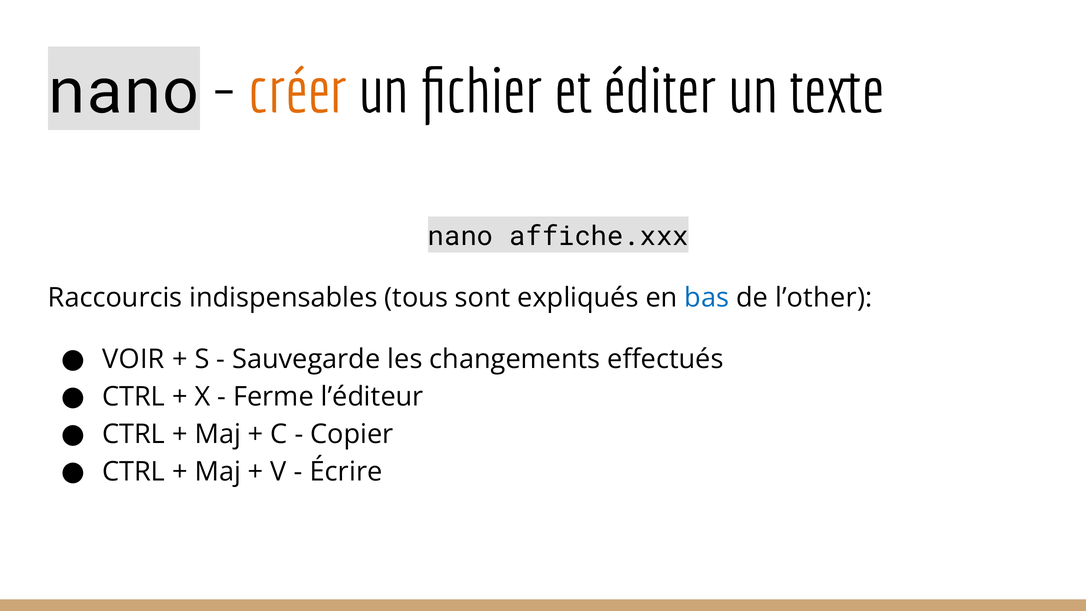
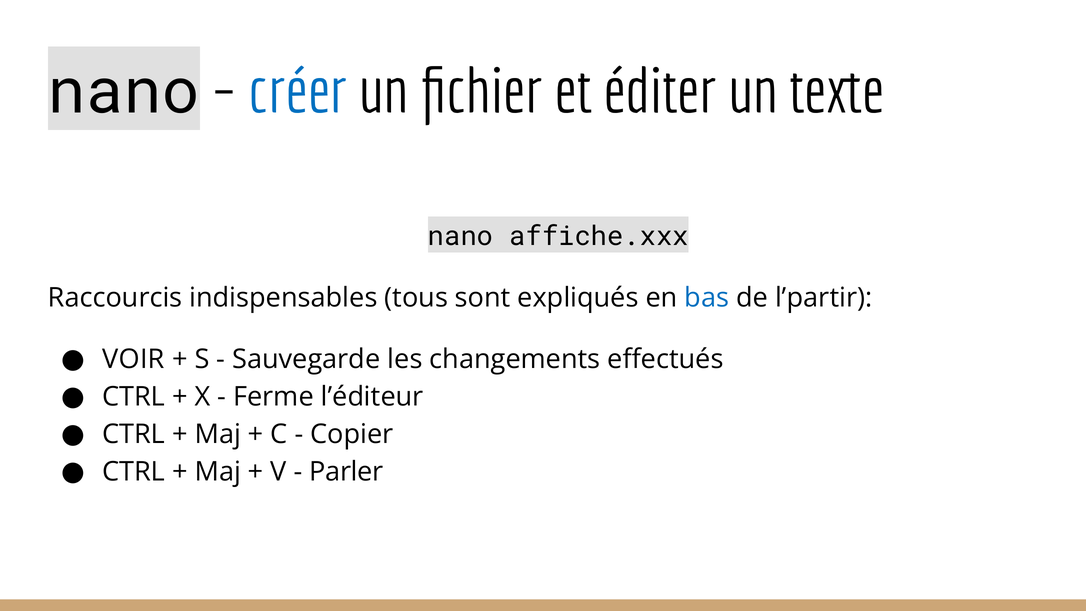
créer colour: orange -> blue
l’other: l’other -> l’partir
Écrire: Écrire -> Parler
